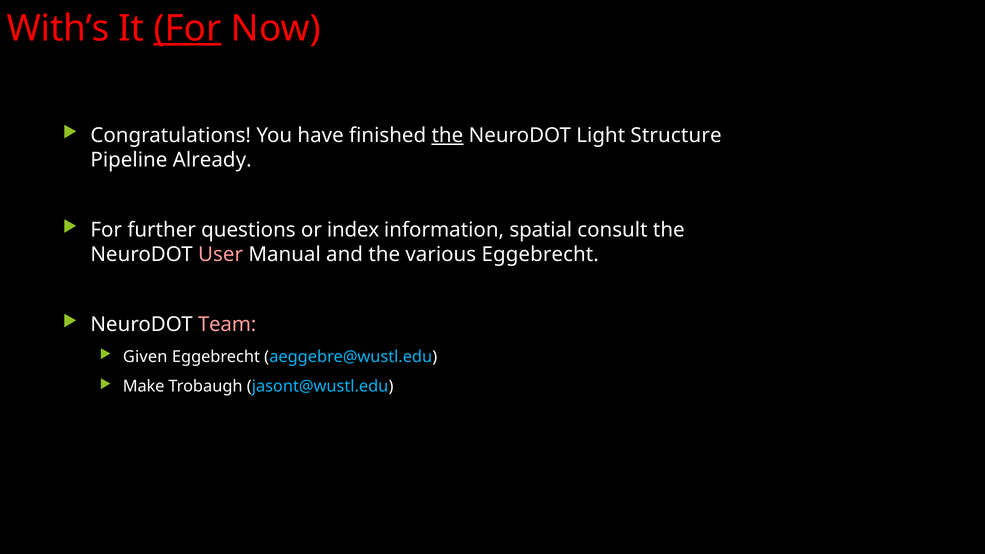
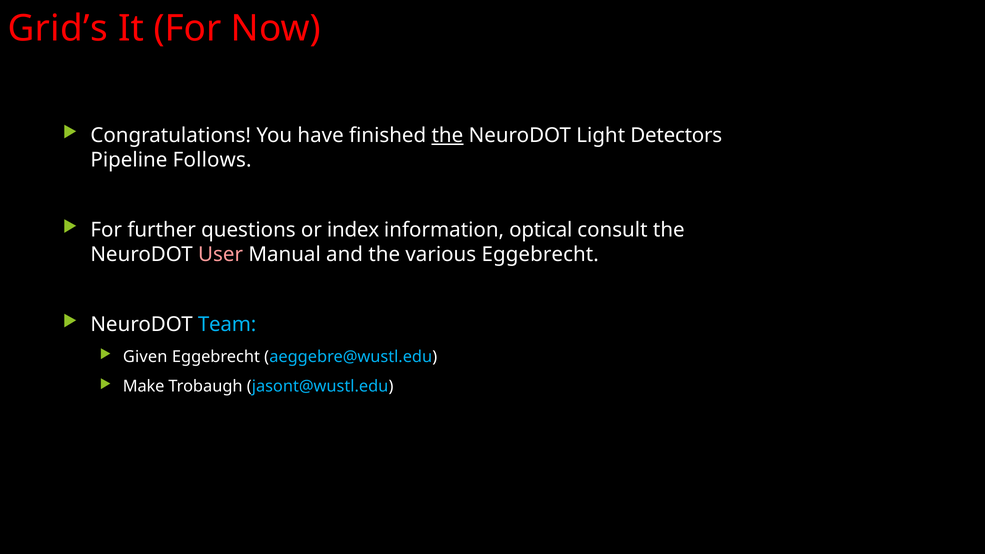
With’s: With’s -> Grid’s
For at (187, 28) underline: present -> none
Structure: Structure -> Detectors
Already: Already -> Follows
spatial: spatial -> optical
Team colour: pink -> light blue
